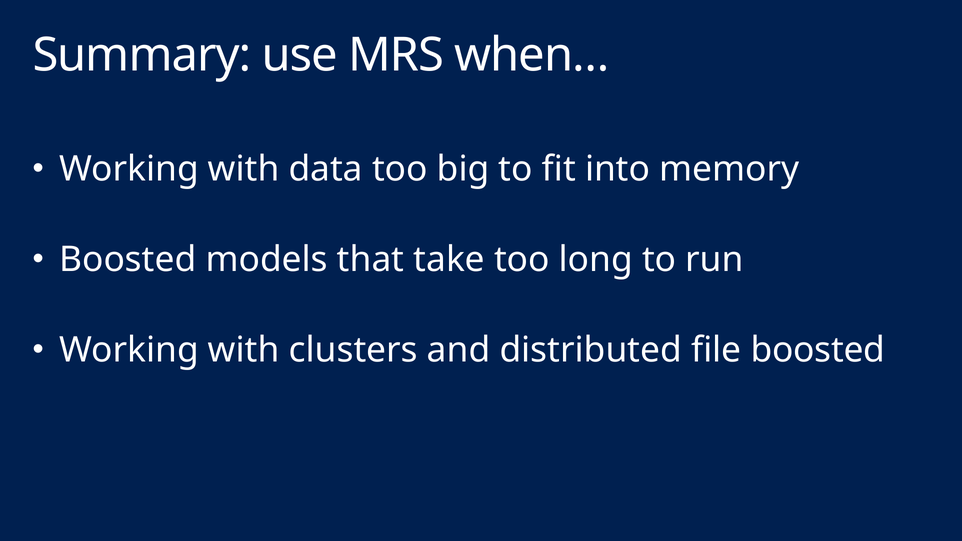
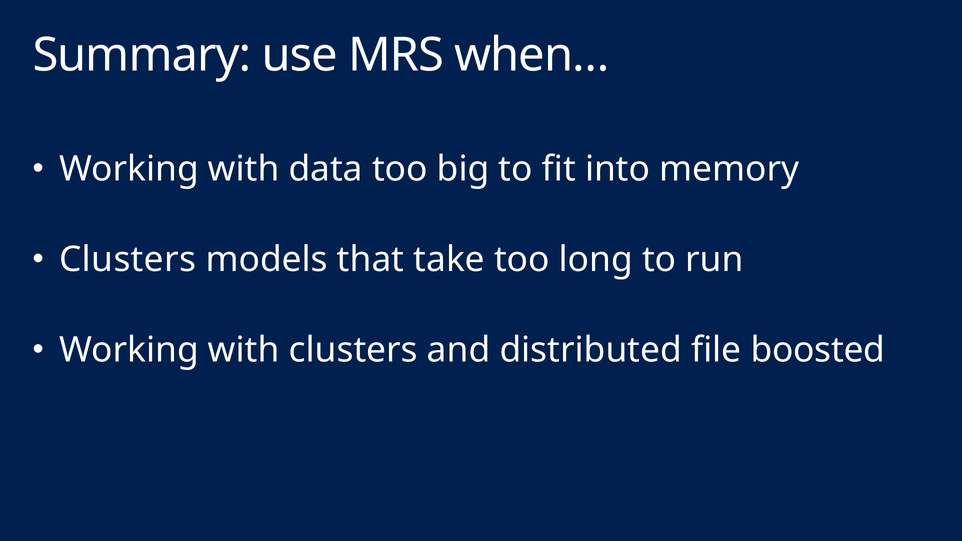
Boosted at (128, 260): Boosted -> Clusters
